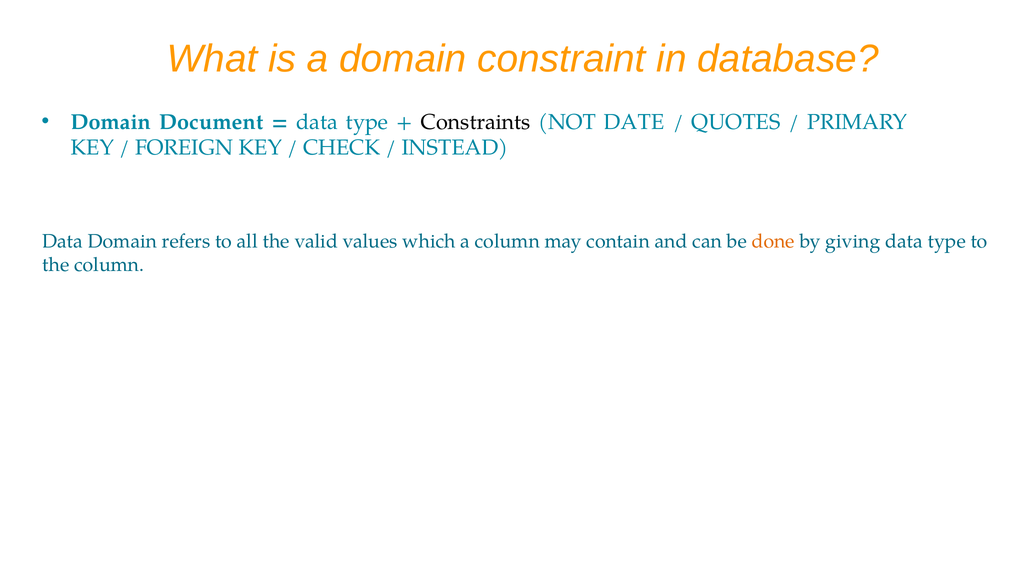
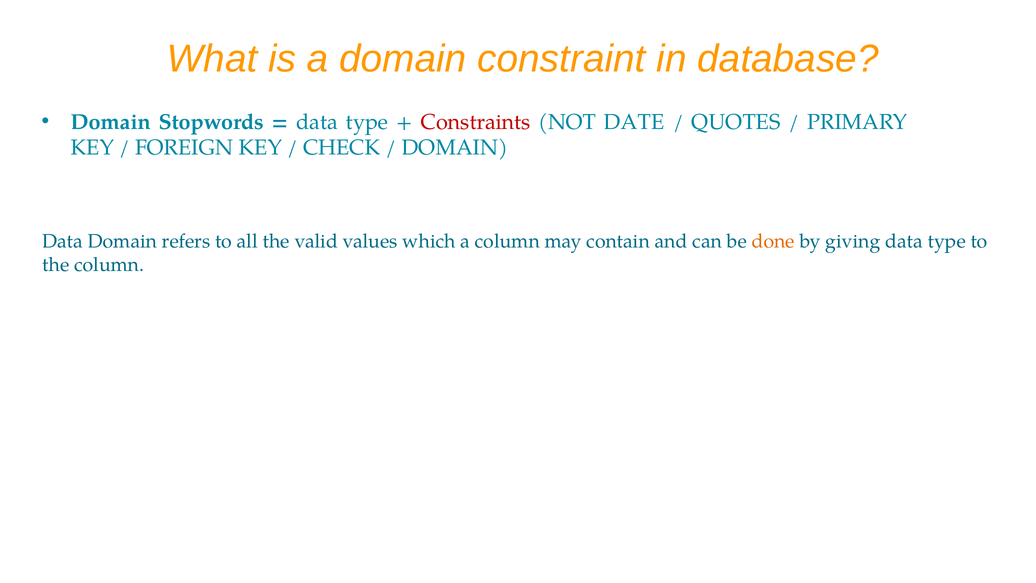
Document: Document -> Stopwords
Constraints colour: black -> red
INSTEAD at (455, 148): INSTEAD -> DOMAIN
